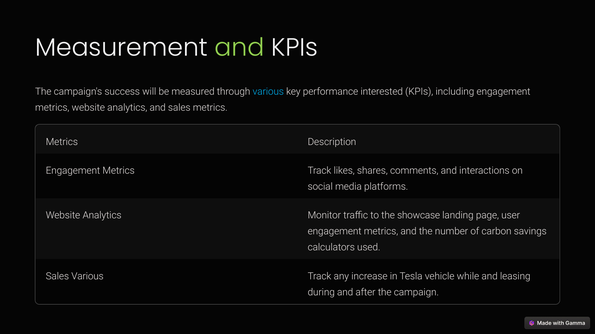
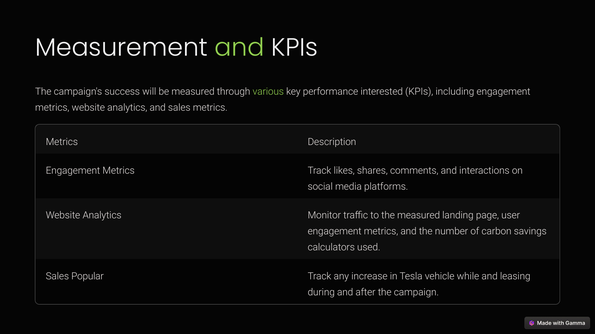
various at (268, 92) colour: light blue -> light green
the showcase: showcase -> measured
Sales Various: Various -> Popular
